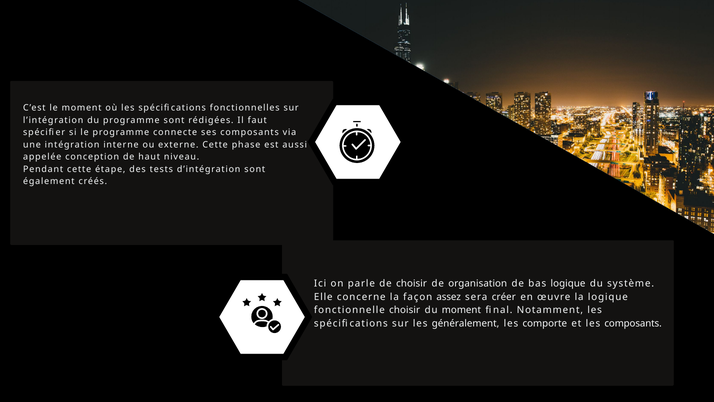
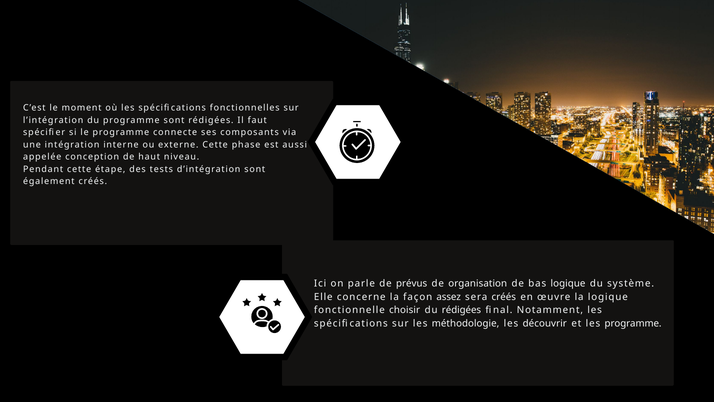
de choisir: choisir -> prévus
sera créer: créer -> créés
du moment: moment -> rédigées
généralement: généralement -> méthodologie
comporte: comporte -> découvrir
les composants: composants -> programme
